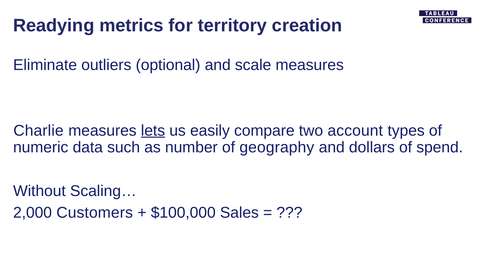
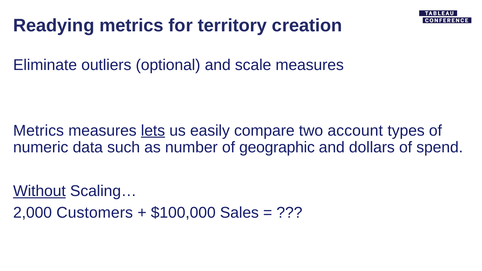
Charlie at (39, 131): Charlie -> Metrics
geography: geography -> geographic
Without underline: none -> present
